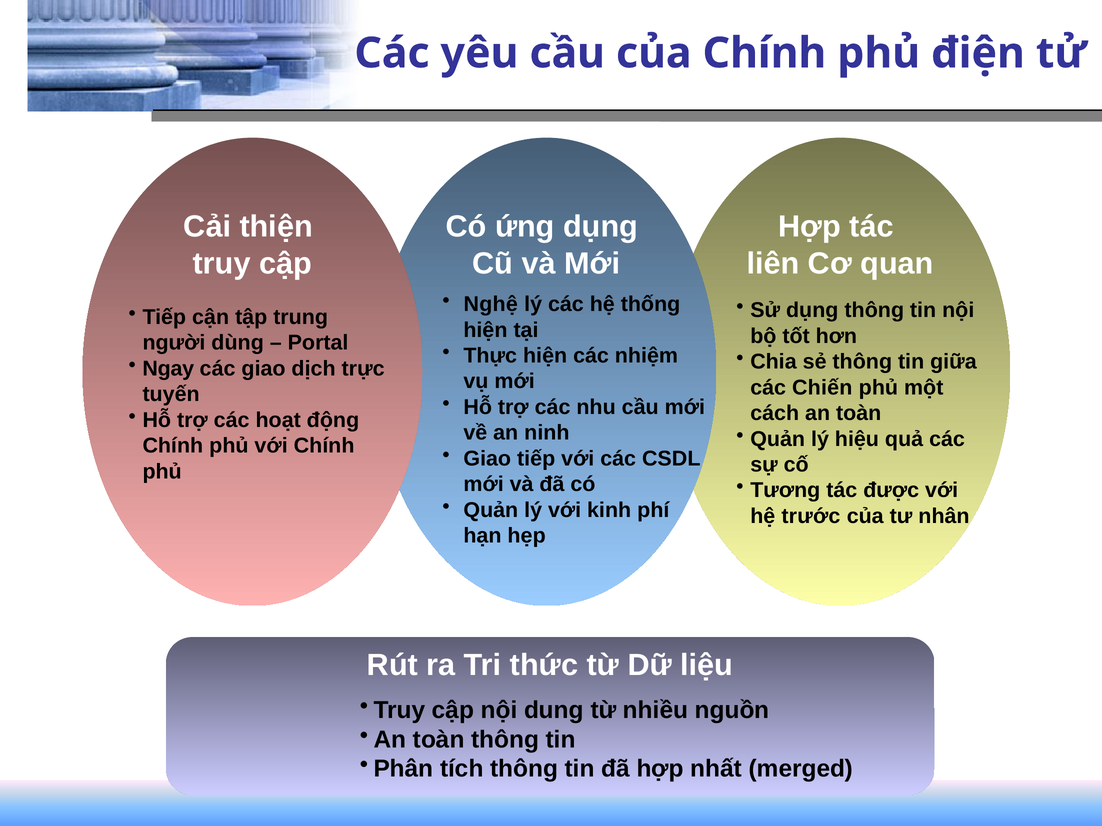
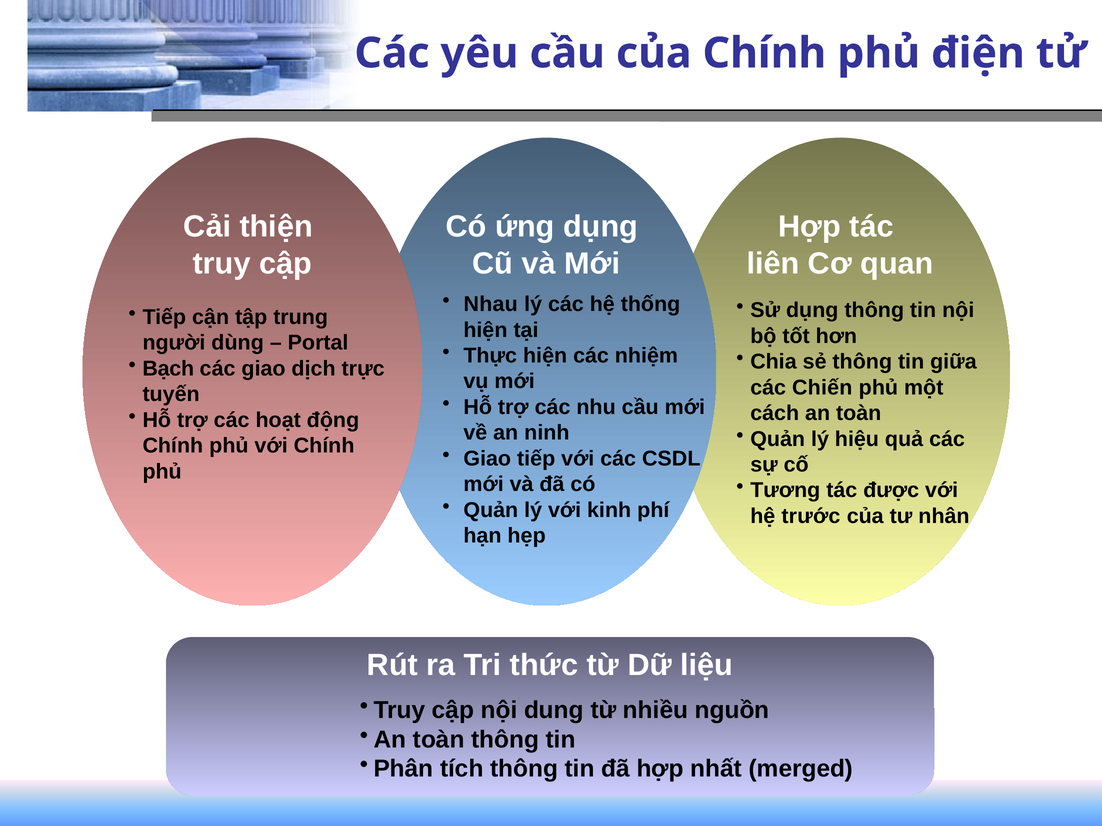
Nghệ: Nghệ -> Nhau
Ngay: Ngay -> Bạch
